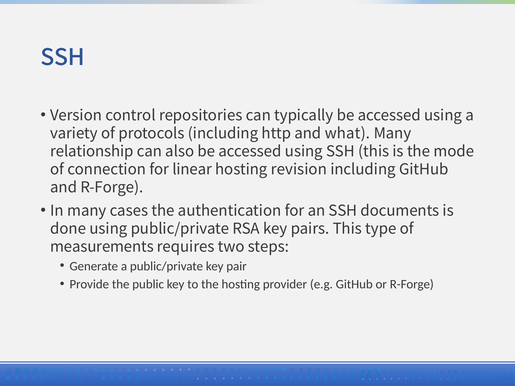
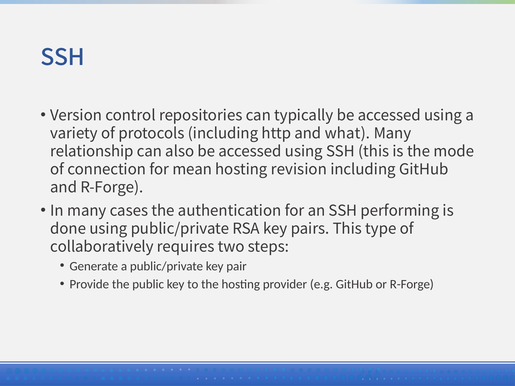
linear: linear -> mean
documents: documents -> performing
measurements: measurements -> collaboratively
